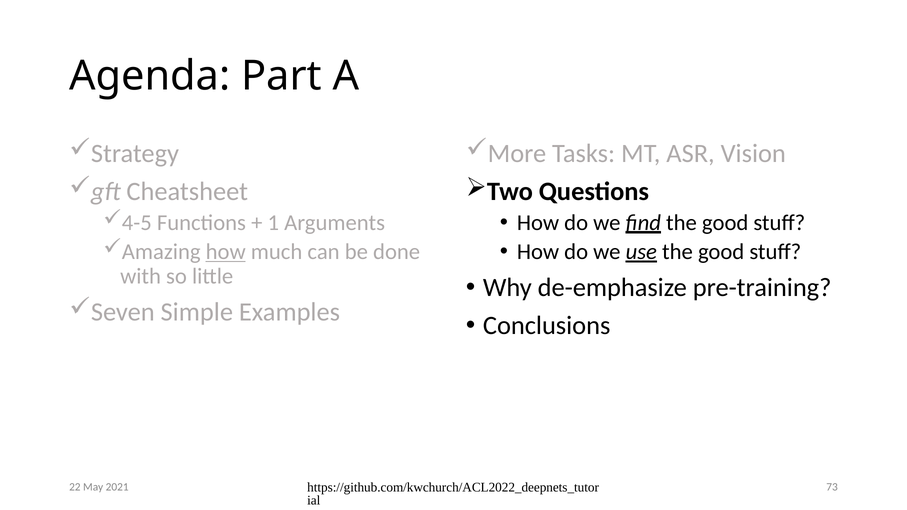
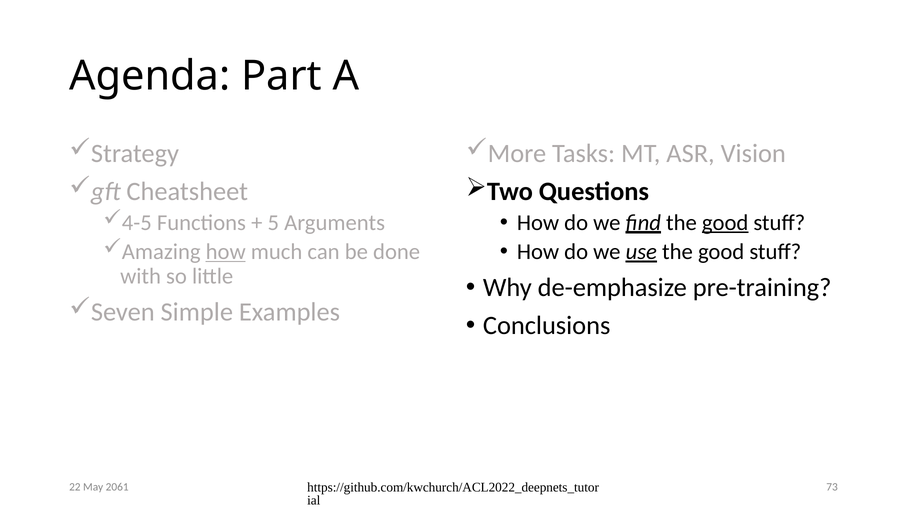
1: 1 -> 5
good at (725, 223) underline: none -> present
2021: 2021 -> 2061
